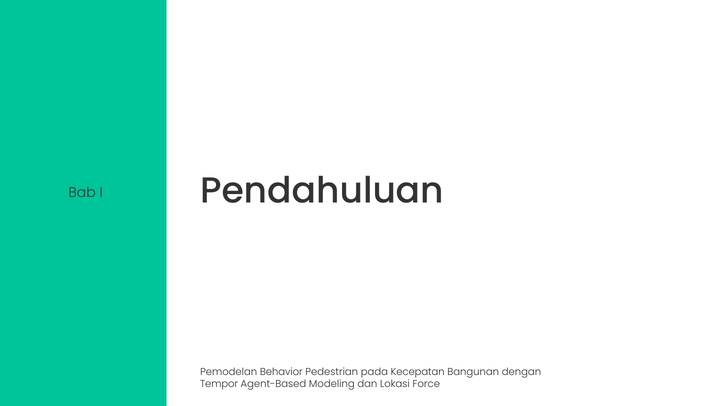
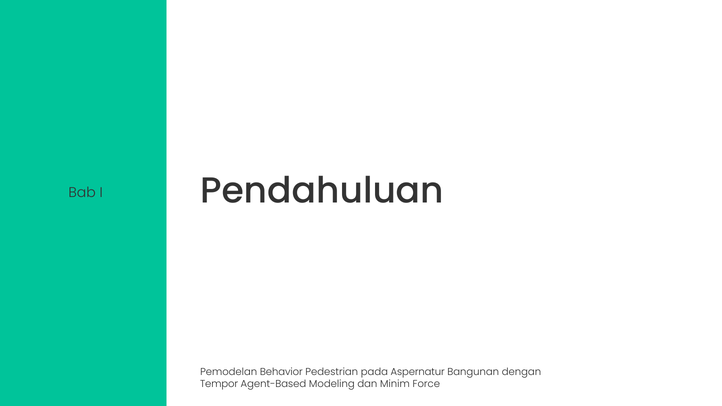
Kecepatan: Kecepatan -> Aspernatur
Lokasi: Lokasi -> Minim
